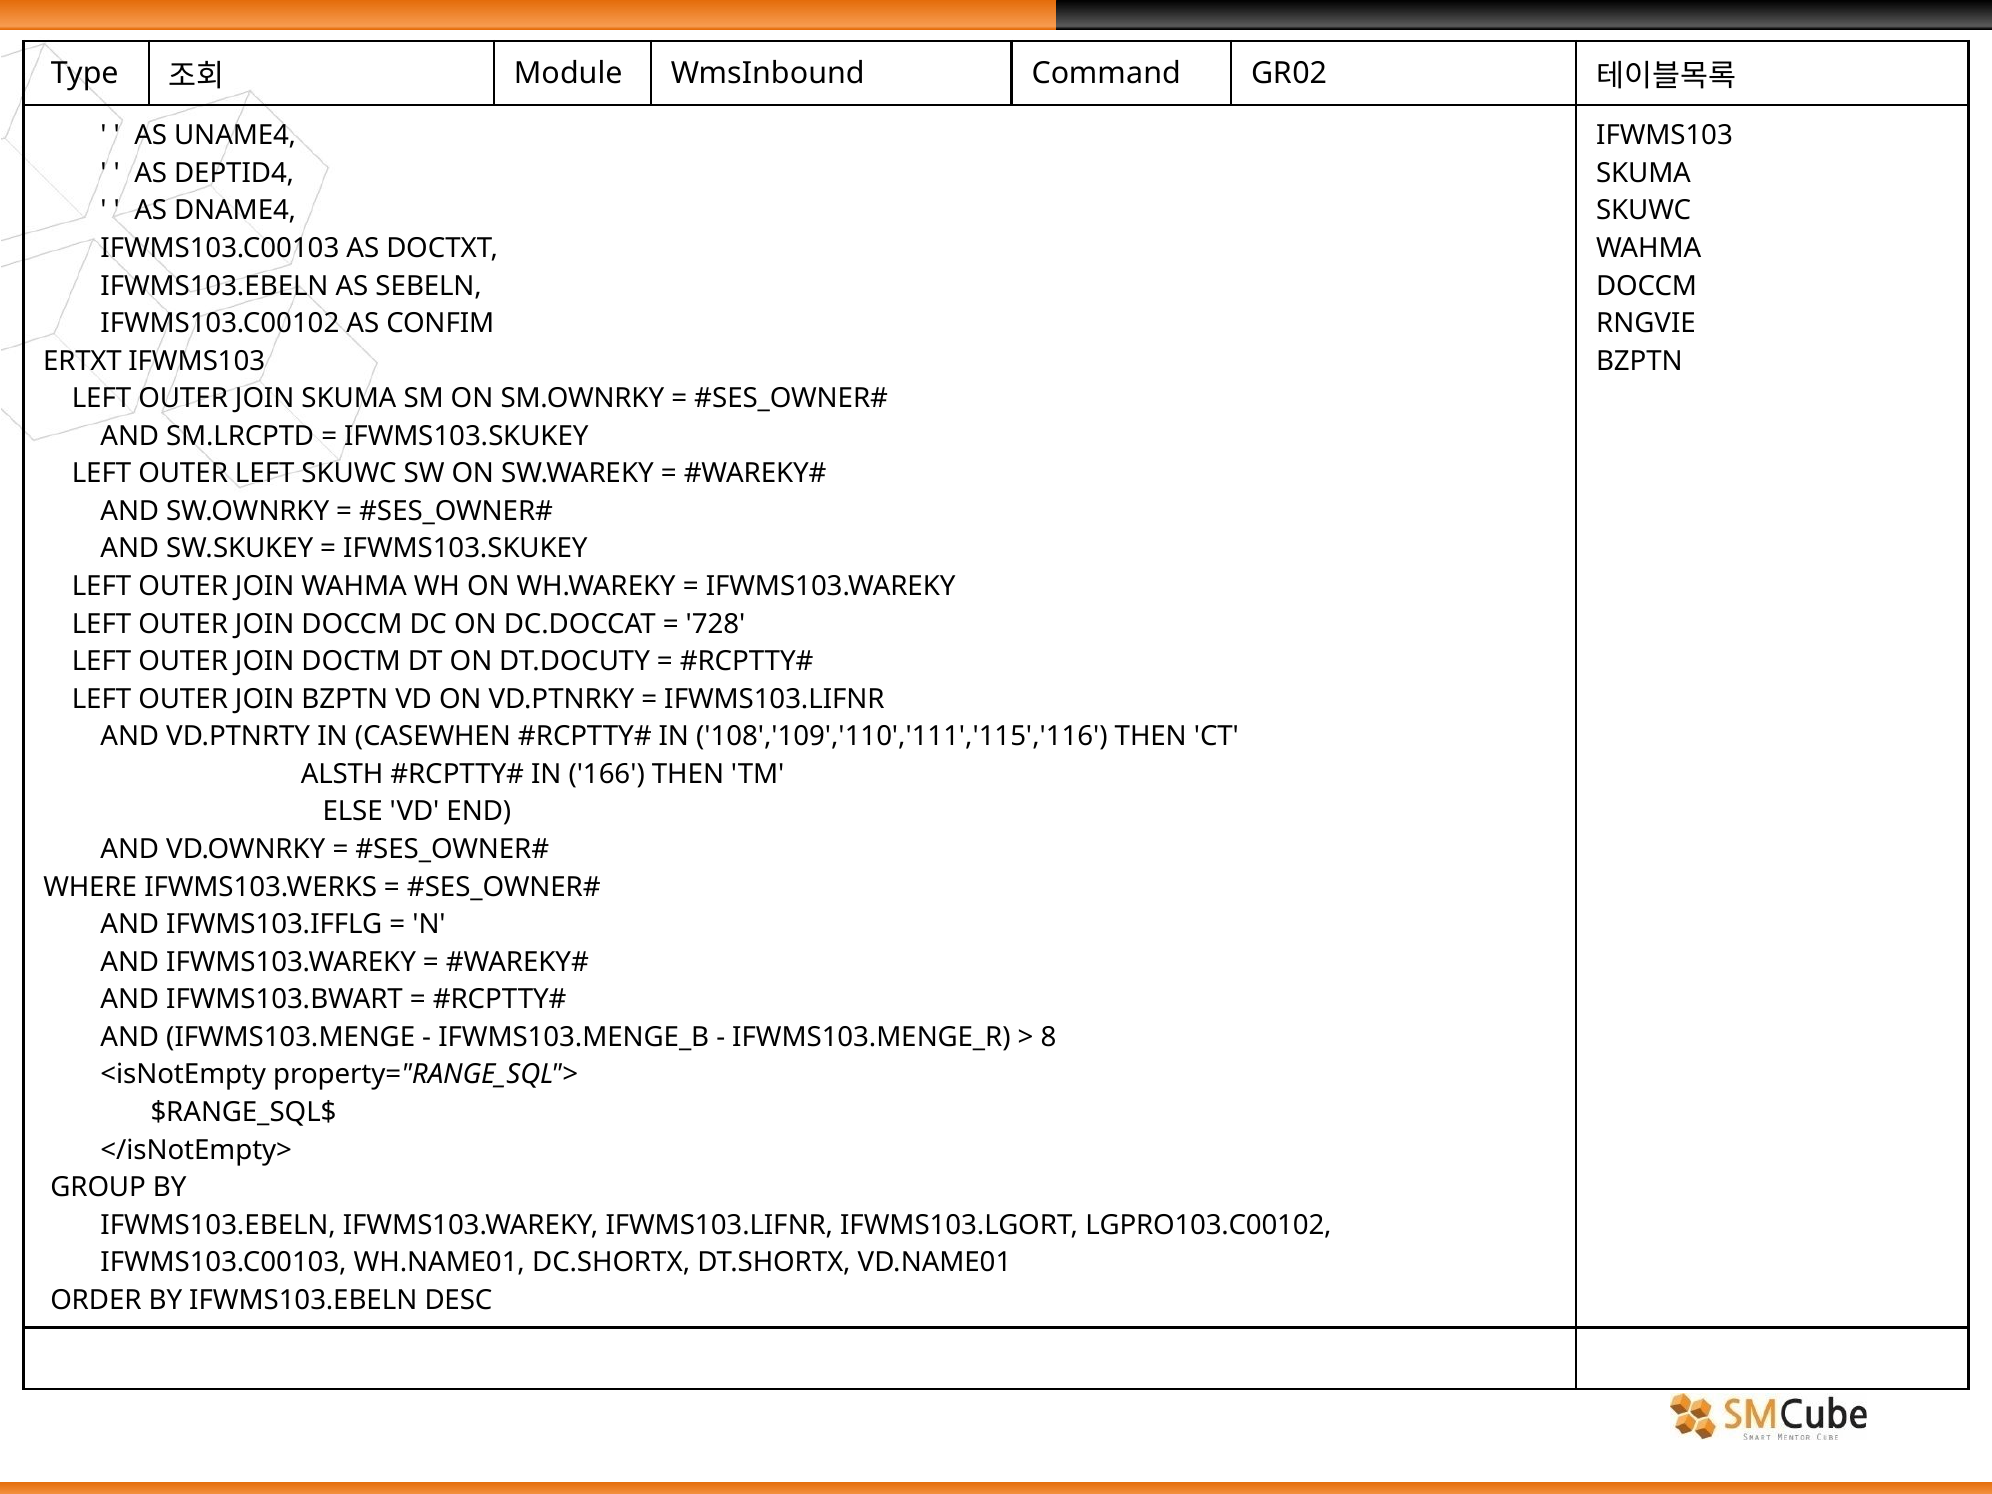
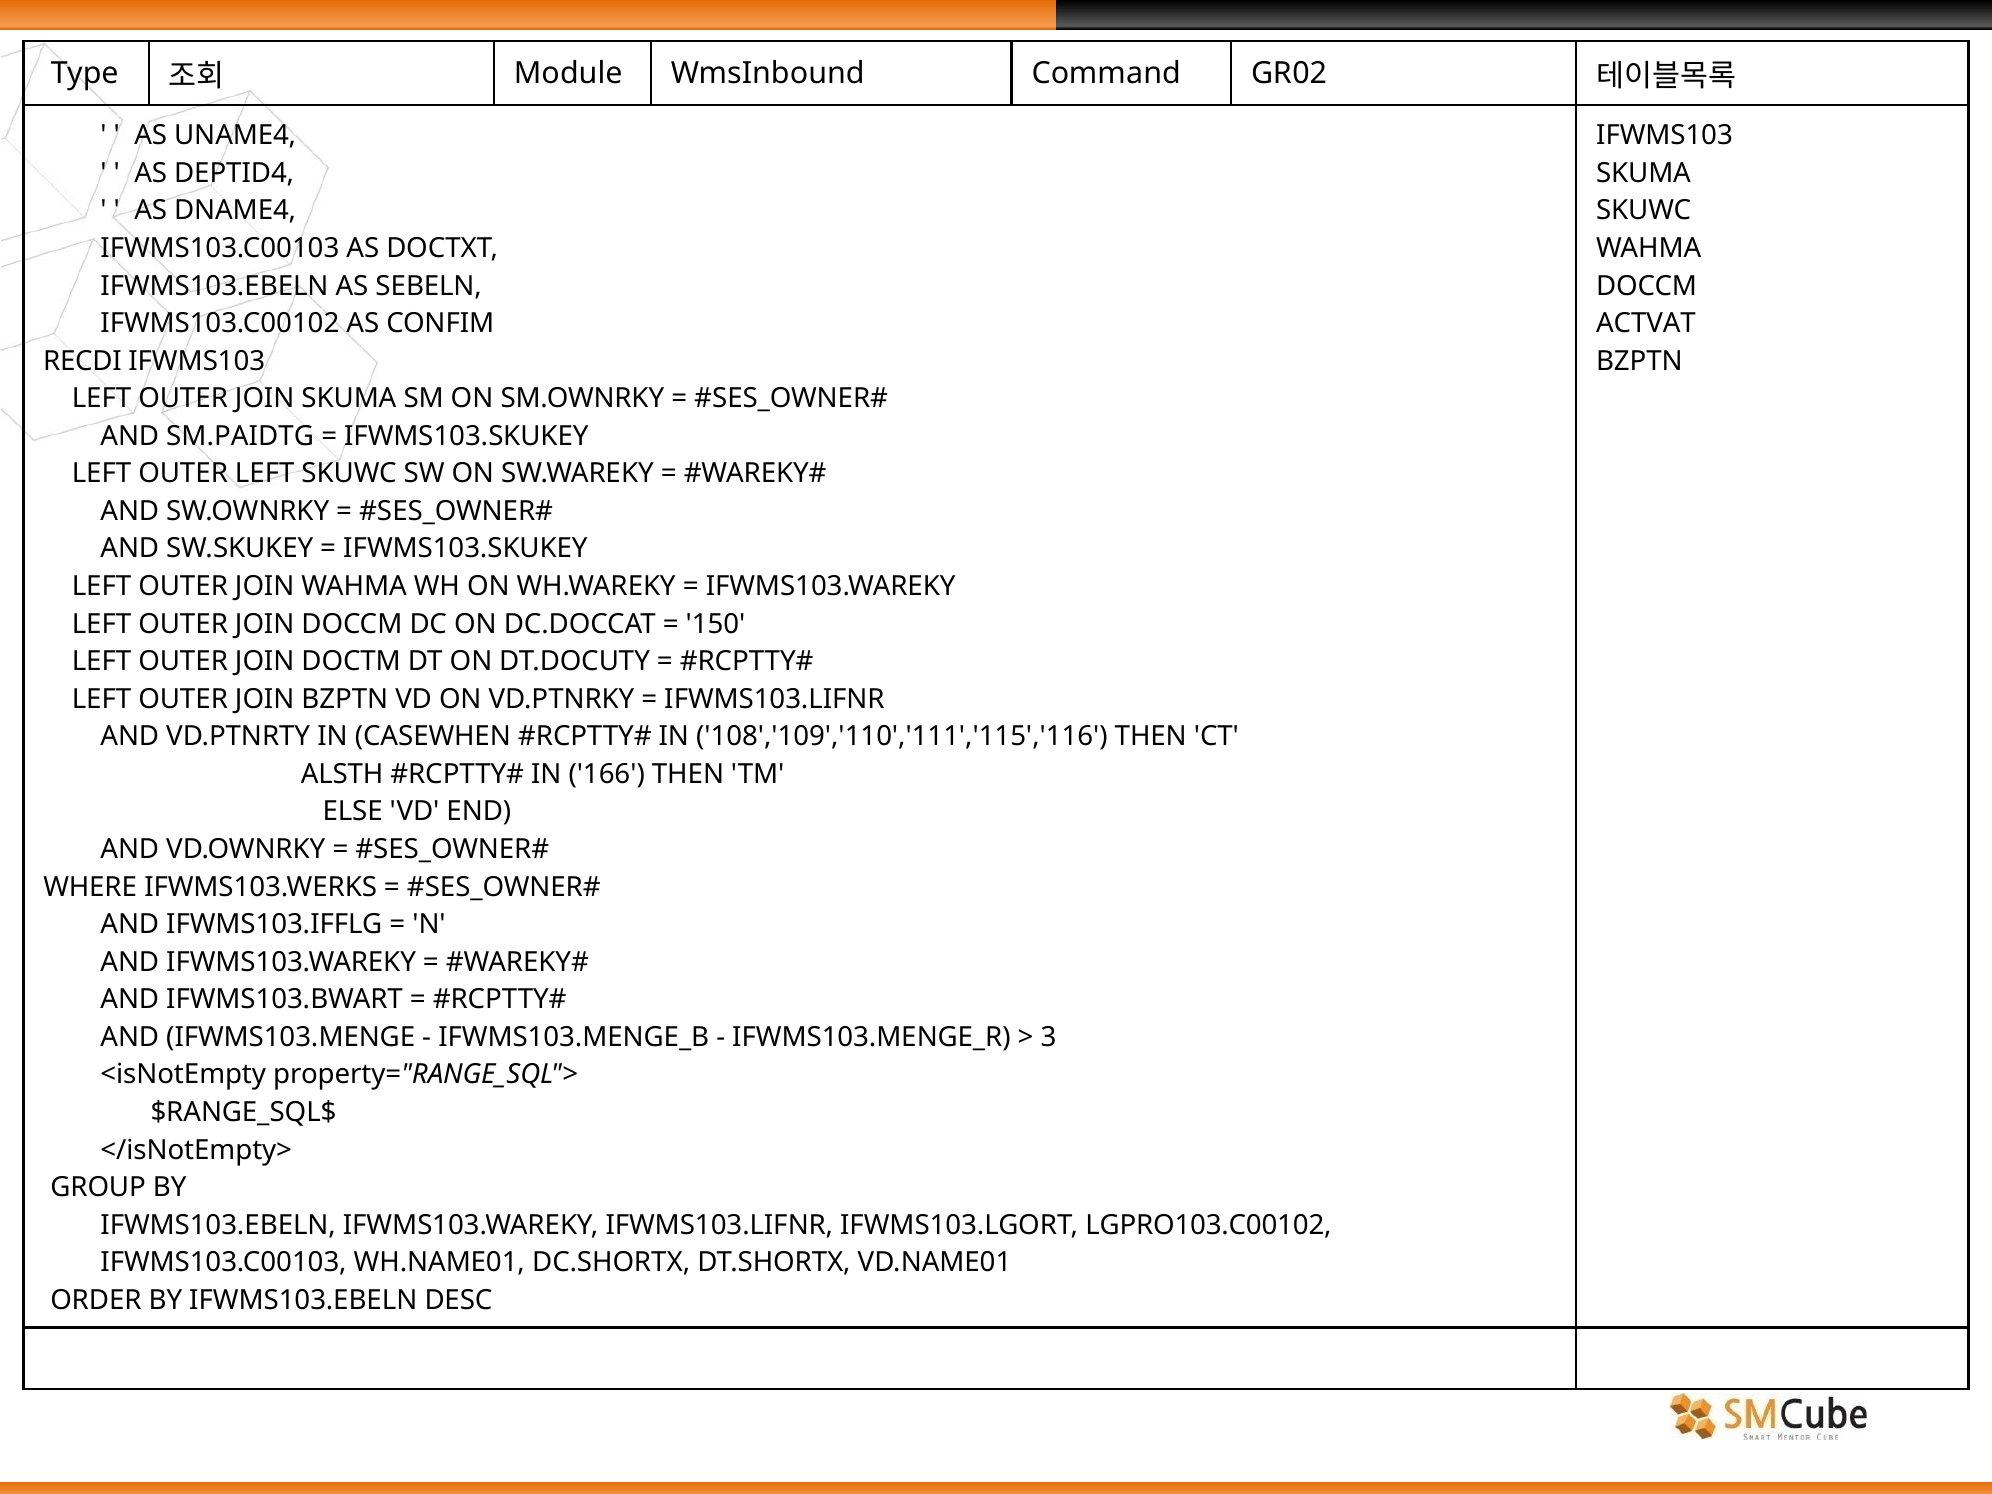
RNGVIE: RNGVIE -> ACTVAT
ERTXT: ERTXT -> RECDI
SM.LRCPTD: SM.LRCPTD -> SM.PAIDTG
728: 728 -> 150
8: 8 -> 3
